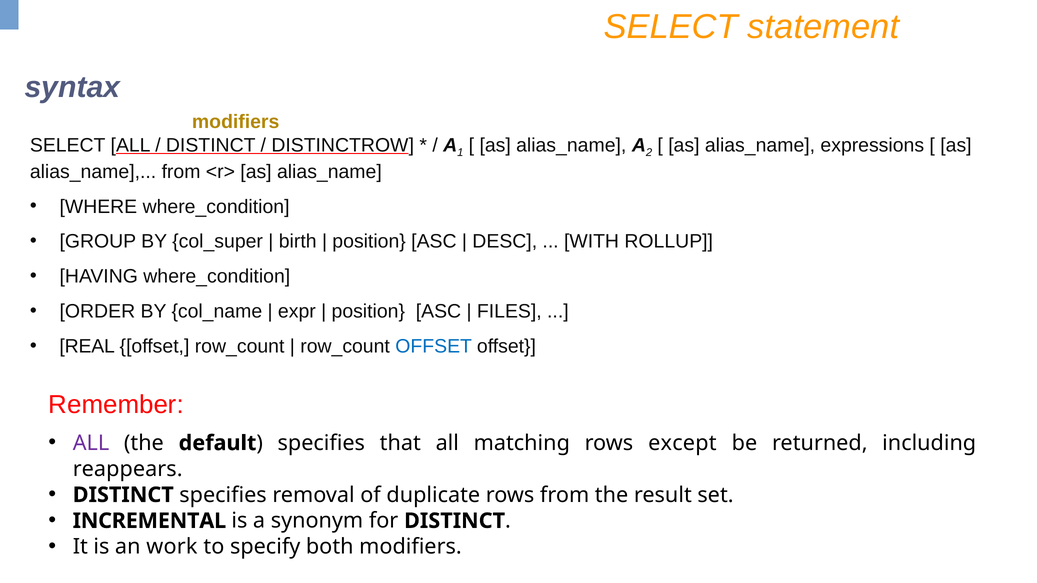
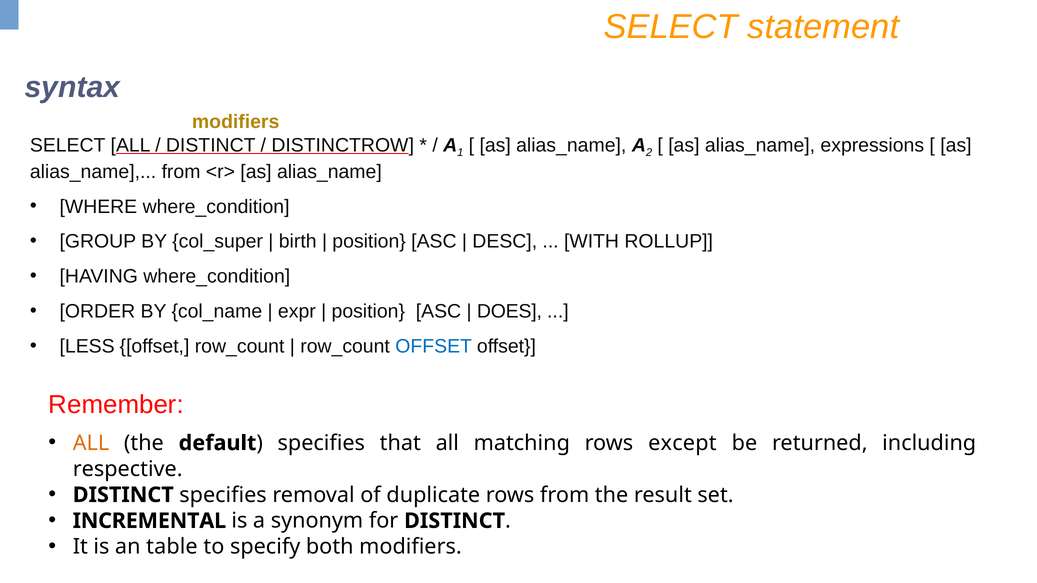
FILES: FILES -> DOES
REAL: REAL -> LESS
ALL at (91, 443) colour: purple -> orange
reappears: reappears -> respective
work: work -> table
